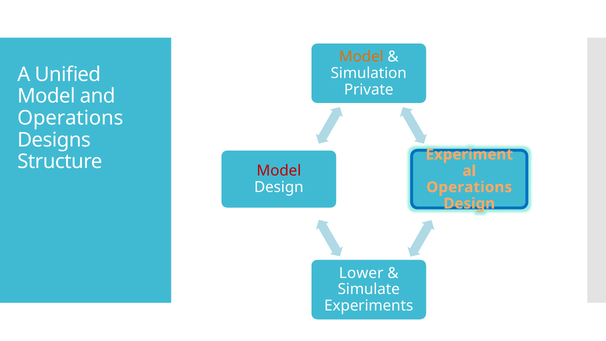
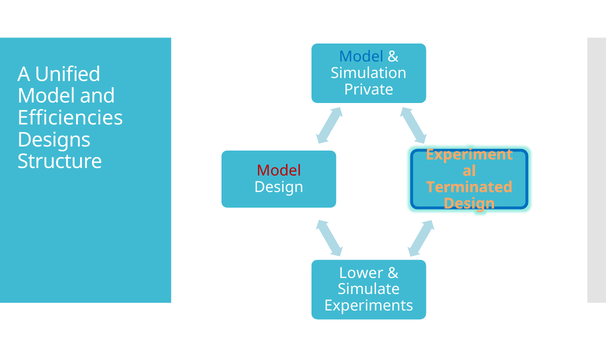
Model at (361, 57) colour: orange -> blue
Operations at (70, 118): Operations -> Efficiencies
Operations at (469, 187): Operations -> Terminated
